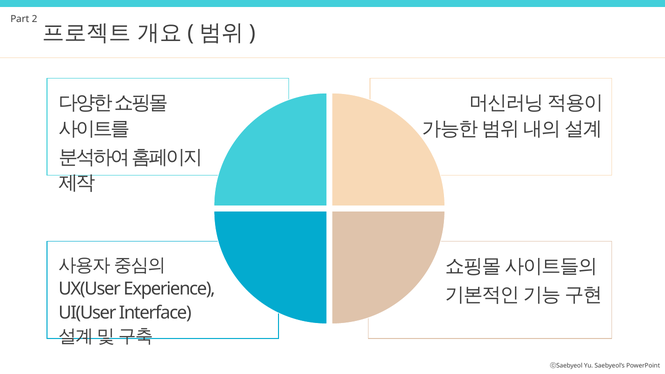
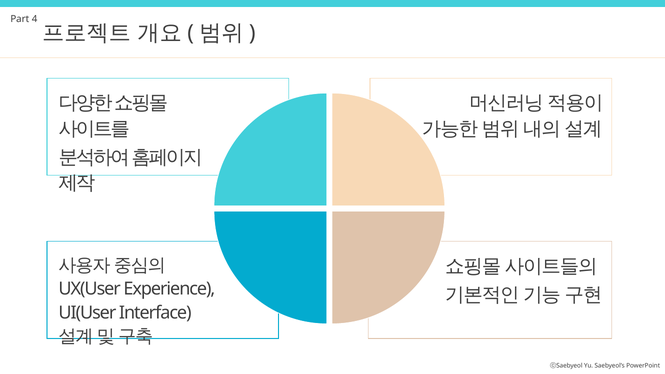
2: 2 -> 4
